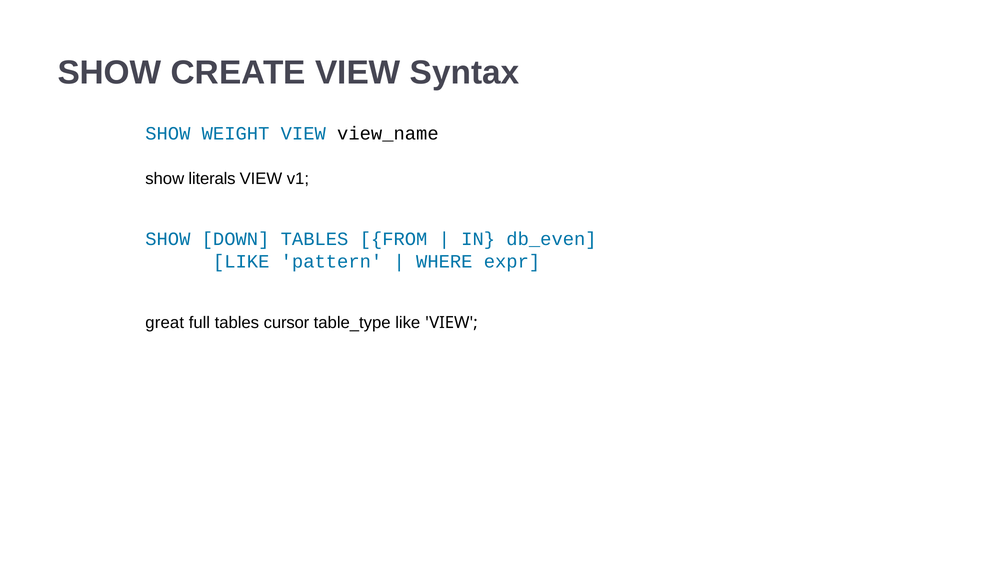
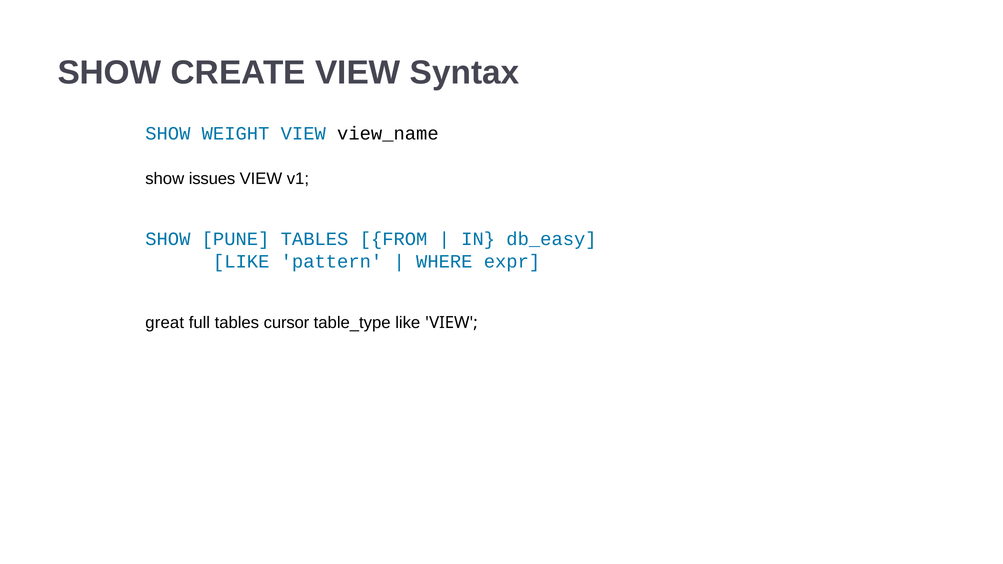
literals: literals -> issues
DOWN: DOWN -> PUNE
db_even: db_even -> db_easy
